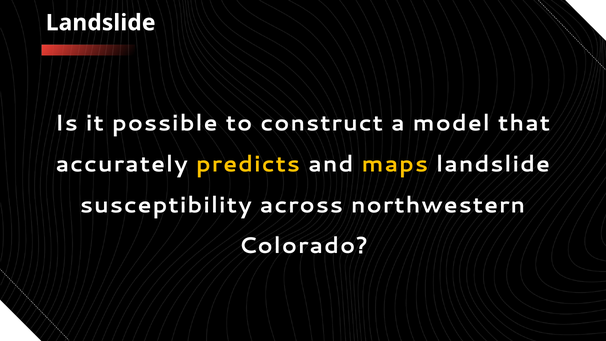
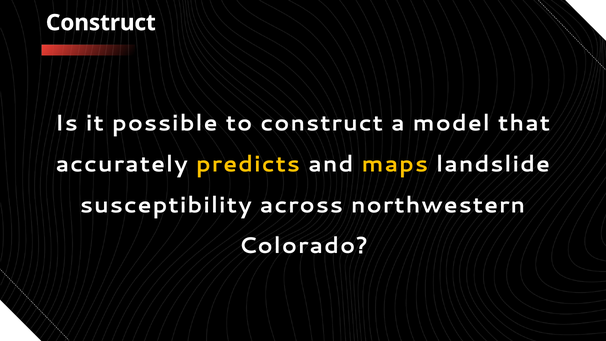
Landslide at (101, 23): Landslide -> Construct
